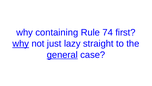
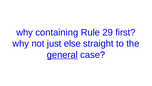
74: 74 -> 29
why at (21, 43) underline: present -> none
lazy: lazy -> else
